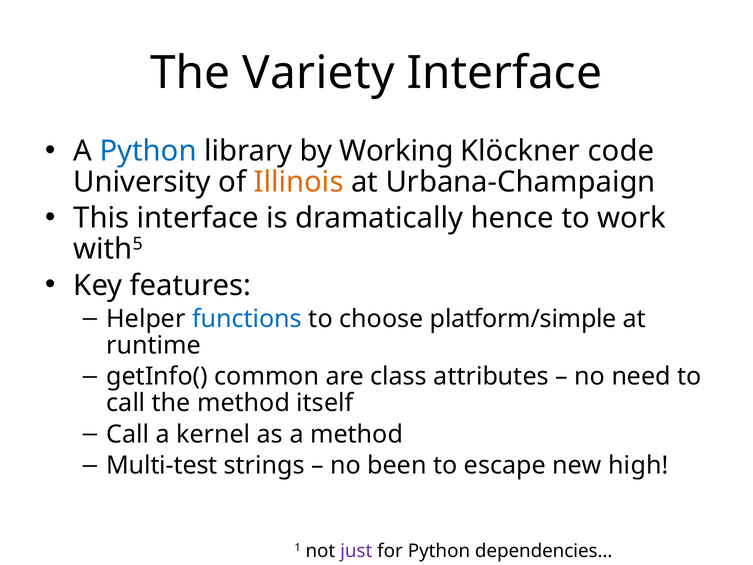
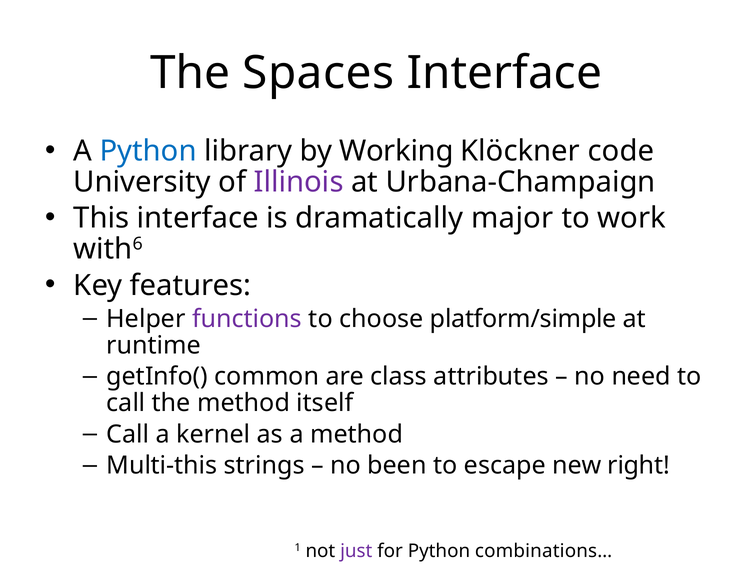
Variety: Variety -> Spaces
Illinois colour: orange -> purple
hence: hence -> major
5: 5 -> 6
functions colour: blue -> purple
Multi-test: Multi-test -> Multi-this
high: high -> right
dependencies…: dependencies… -> combinations…
